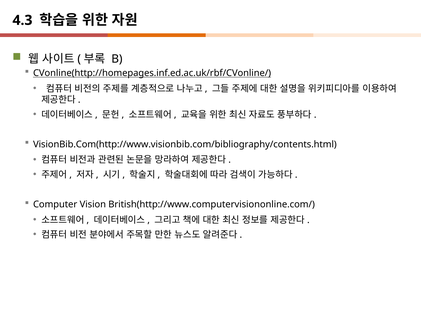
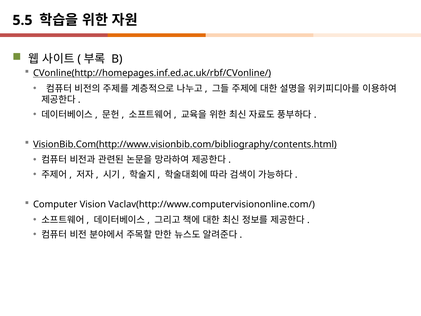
4.3: 4.3 -> 5.5
VisionBib.Com(http://www.visionbib.com/bibliography/contents.html underline: none -> present
British(http://www.computervisiononline.com/: British(http://www.computervisiononline.com/ -> Vaclav(http://www.computervisiononline.com/
